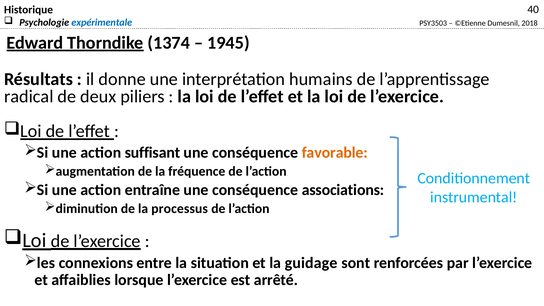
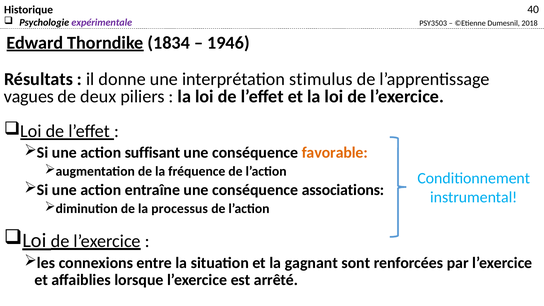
expérimentale colour: blue -> purple
1374: 1374 -> 1834
1945: 1945 -> 1946
humains: humains -> stimulus
radical: radical -> vagues
guidage: guidage -> gagnant
